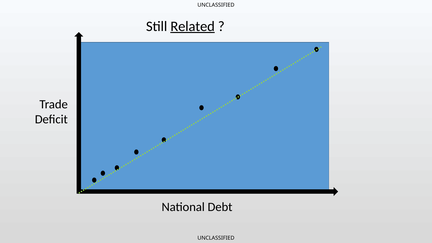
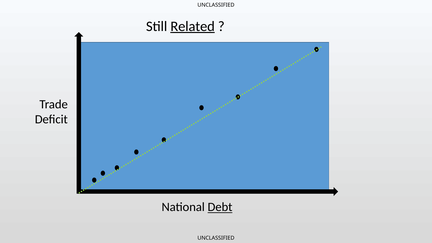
Debt underline: none -> present
